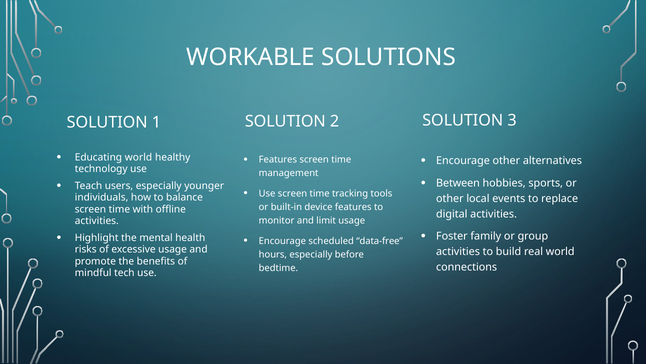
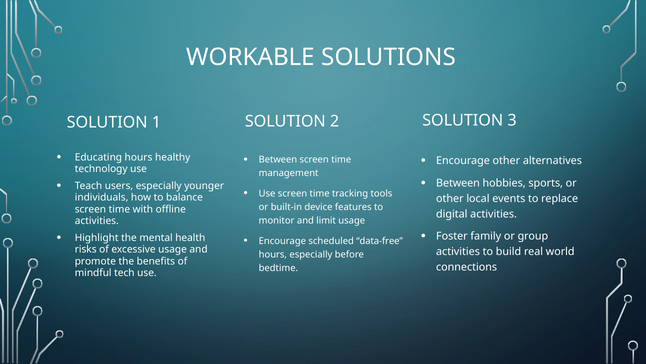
Educating world: world -> hours
Features at (278, 159): Features -> Between
